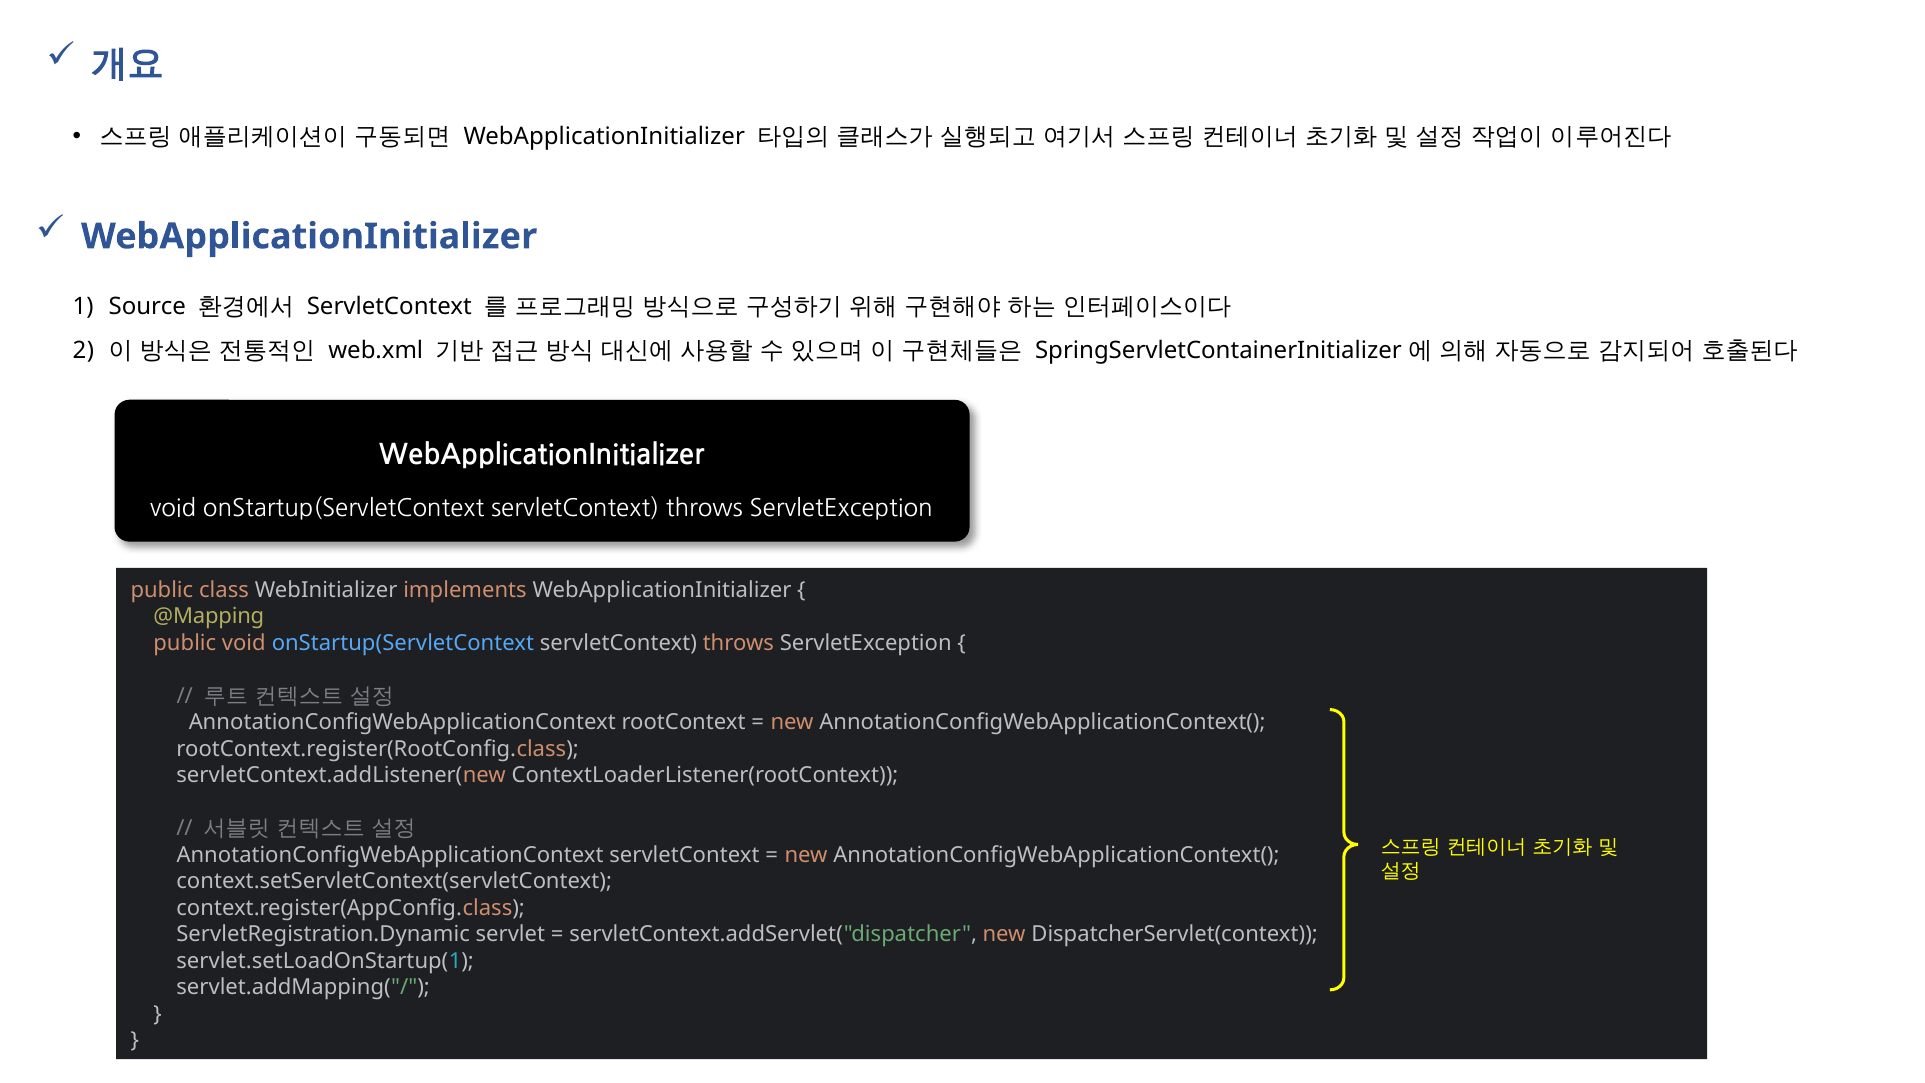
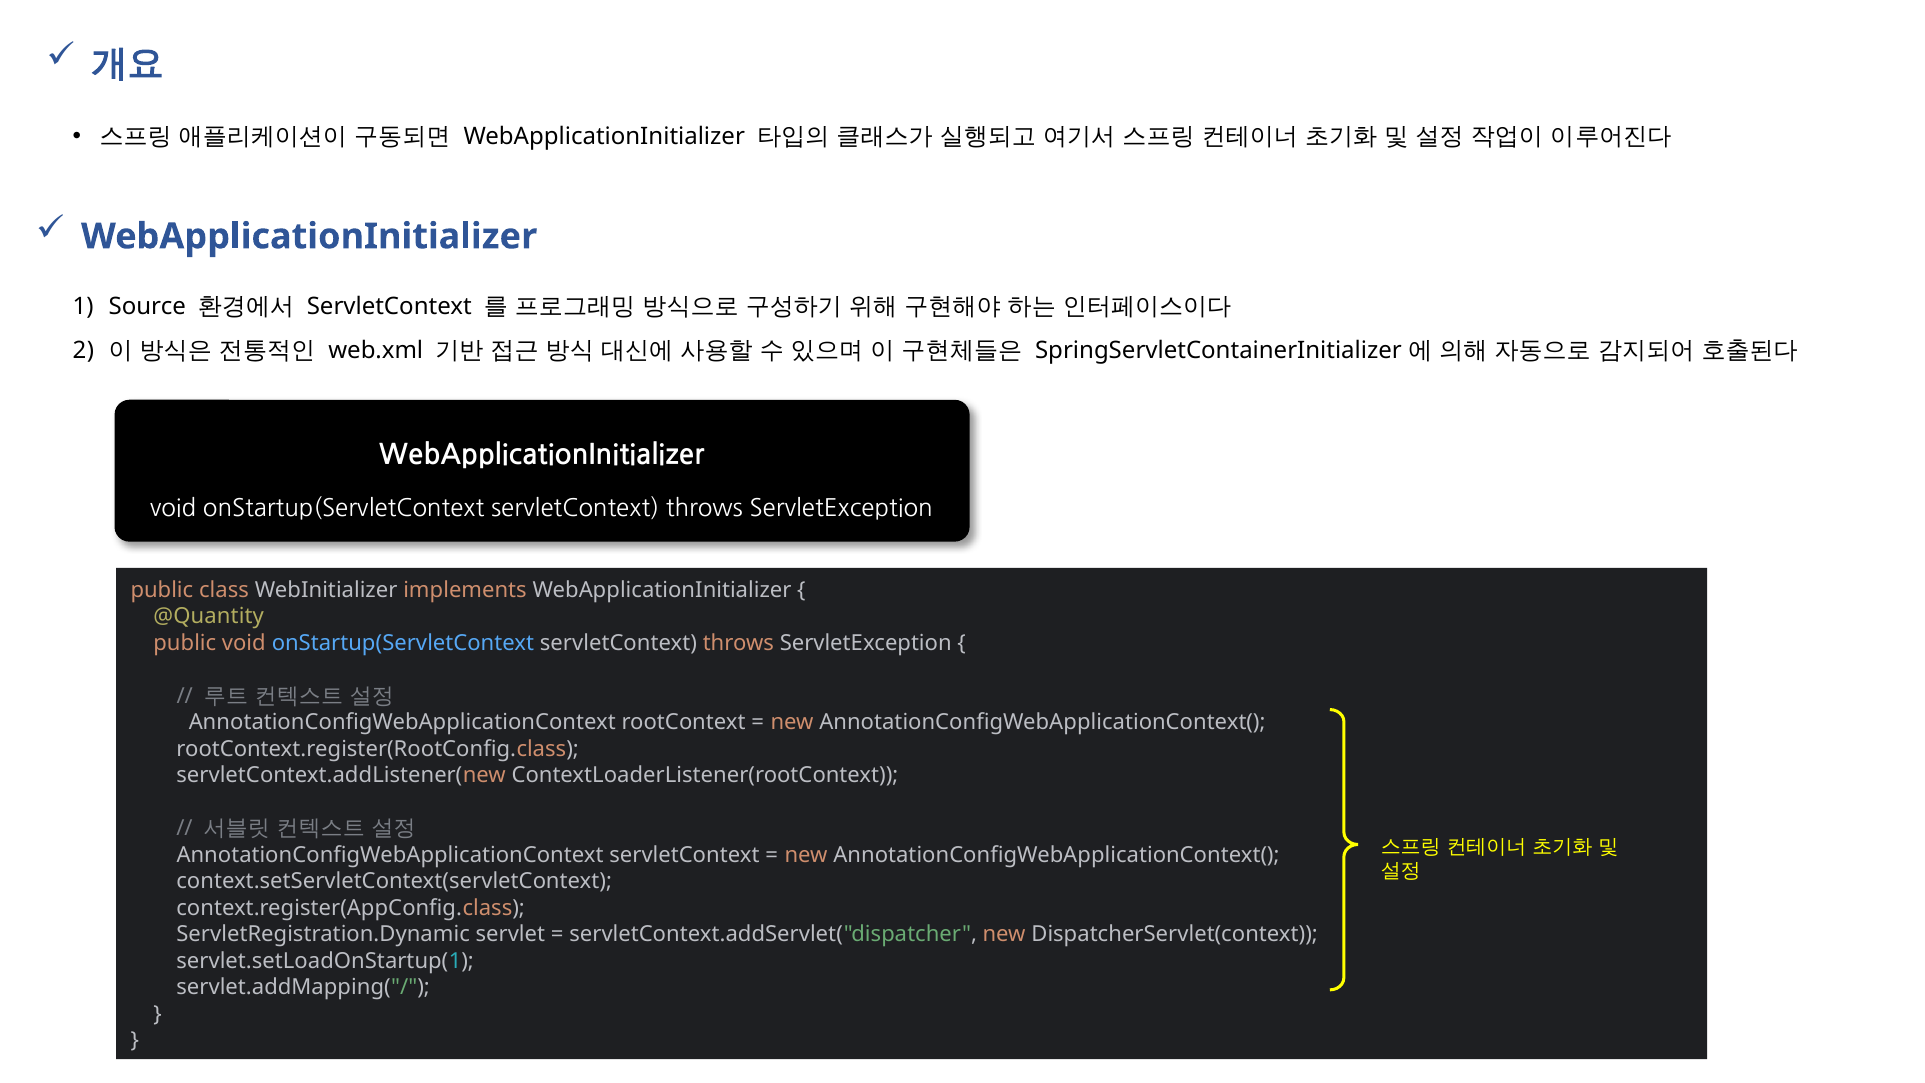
@Mapping: @Mapping -> @Quantity
